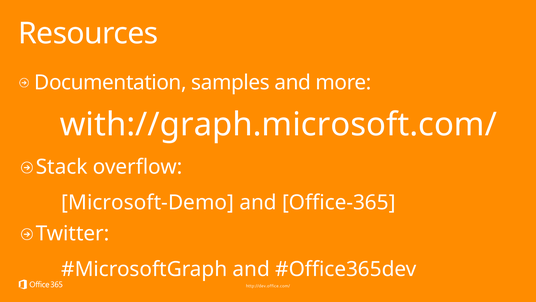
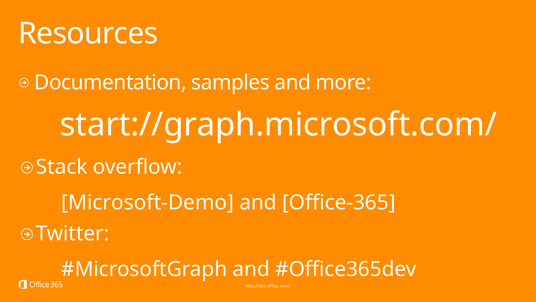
with://graph.microsoft.com/: with://graph.microsoft.com/ -> start://graph.microsoft.com/
